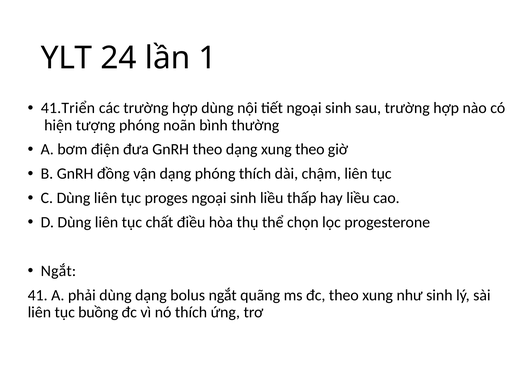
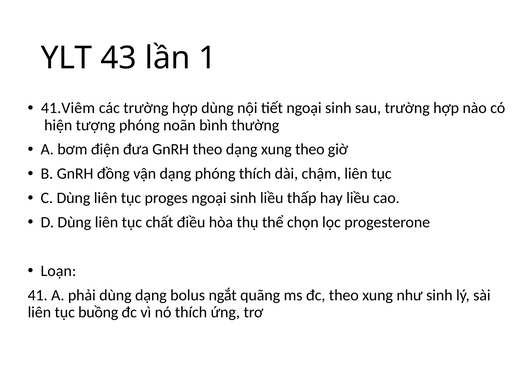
24: 24 -> 43
41.Triển: 41.Triển -> 41.Viêm
Ngắt at (58, 271): Ngắt -> Loạn
